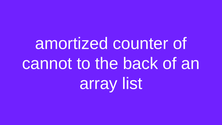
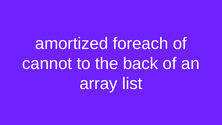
counter: counter -> foreach
